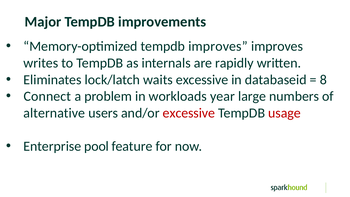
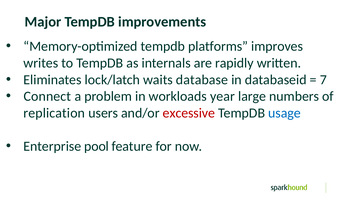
tempdb improves: improves -> platforms
waits excessive: excessive -> database
8: 8 -> 7
alternative: alternative -> replication
usage colour: red -> blue
